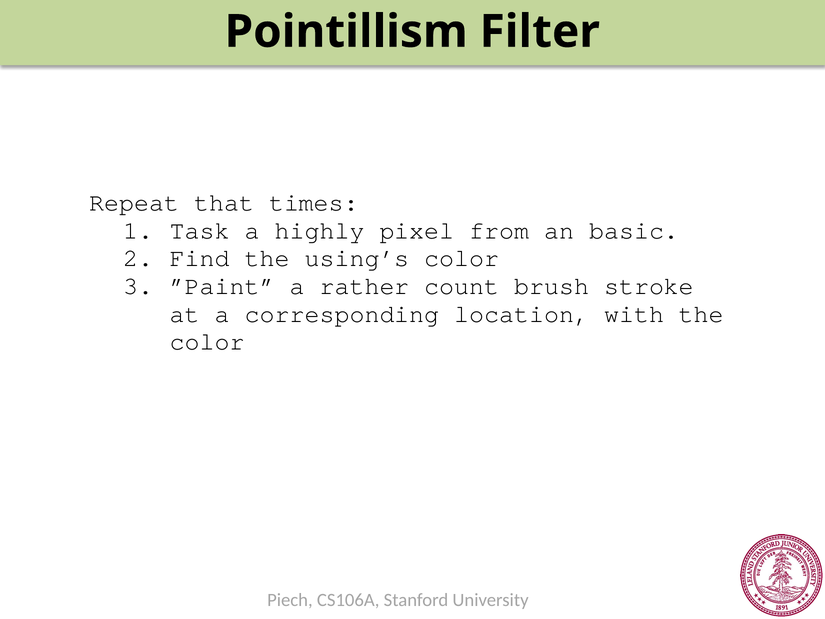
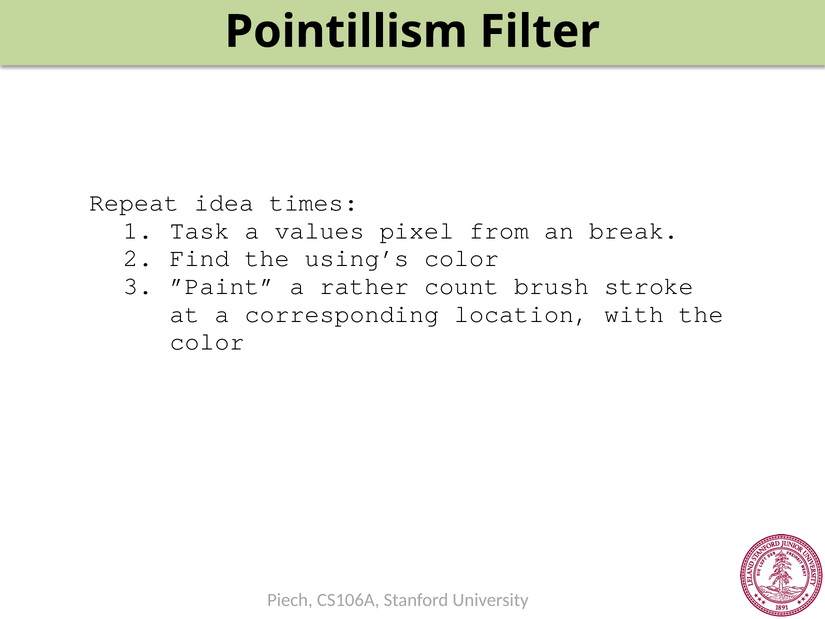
that: that -> idea
highly: highly -> values
basic: basic -> break
